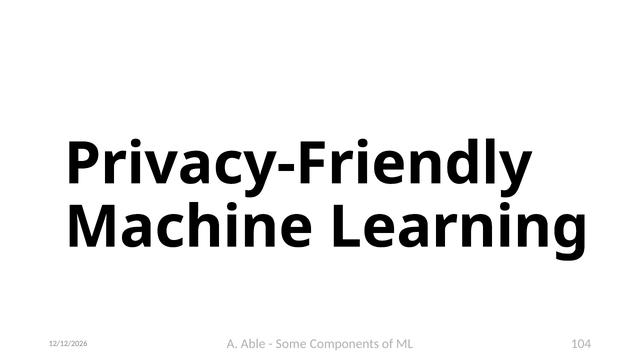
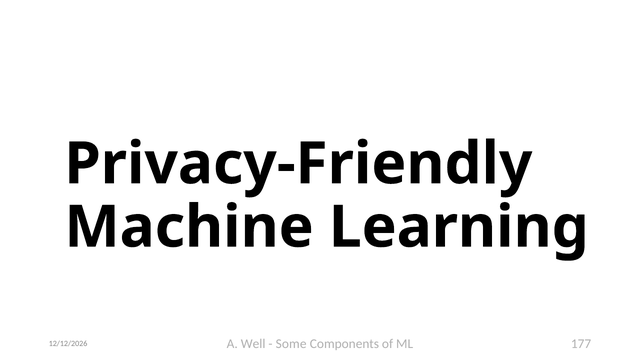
Able: Able -> Well
104: 104 -> 177
